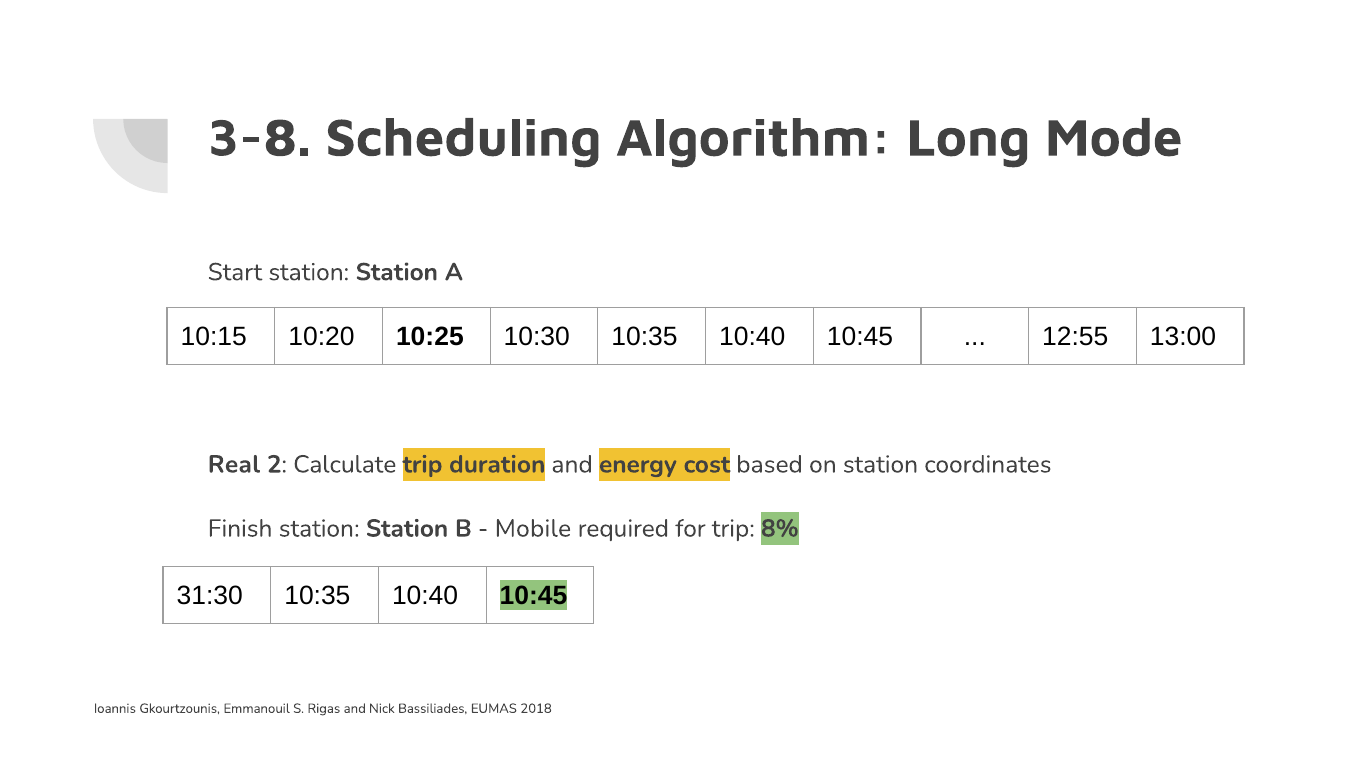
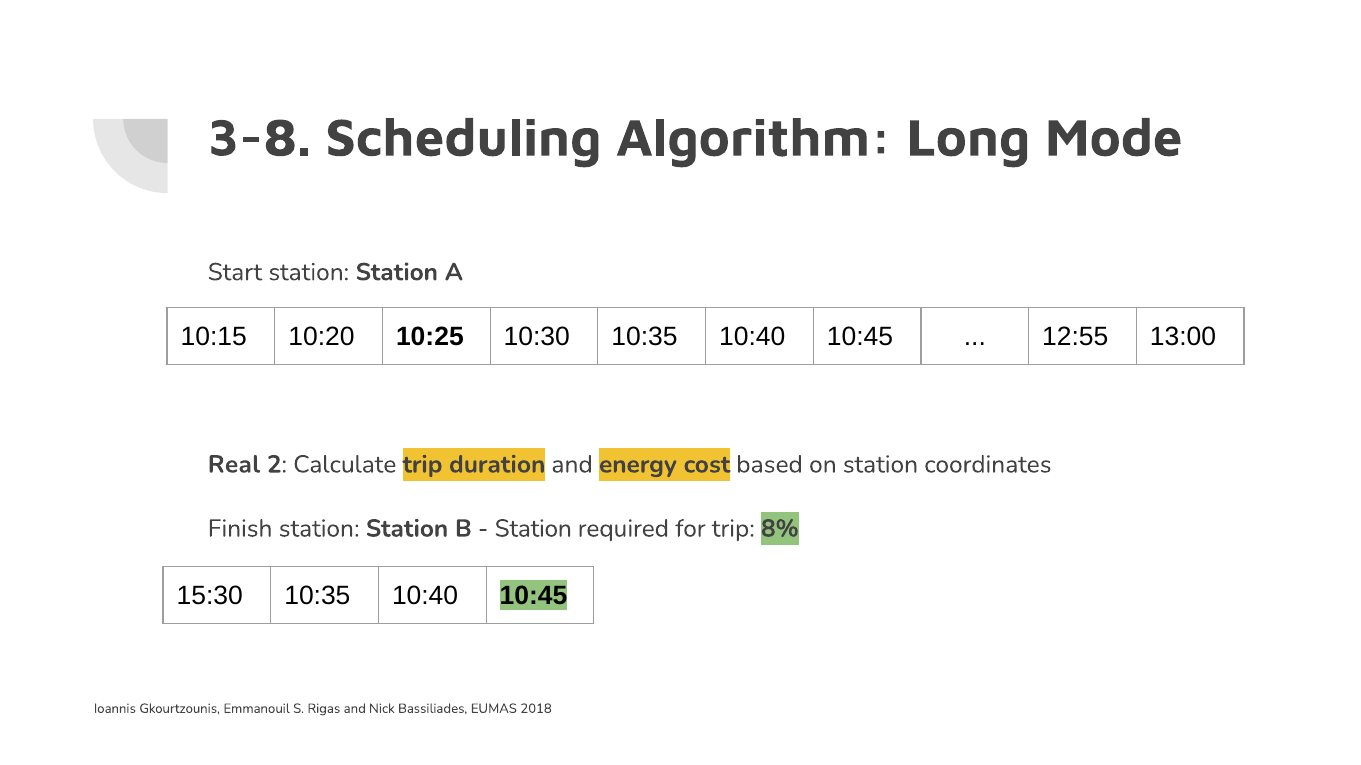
Mobile at (533, 529): Mobile -> Station
31:30: 31:30 -> 15:30
